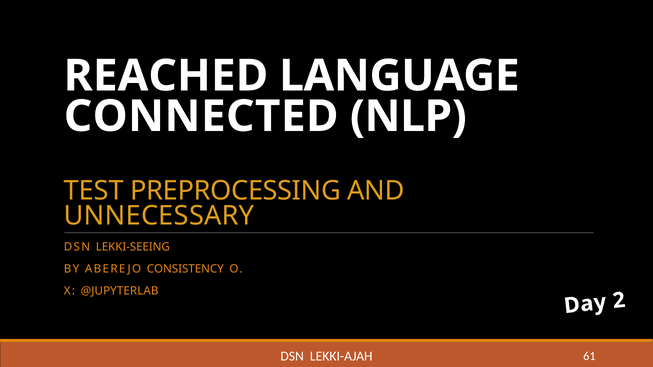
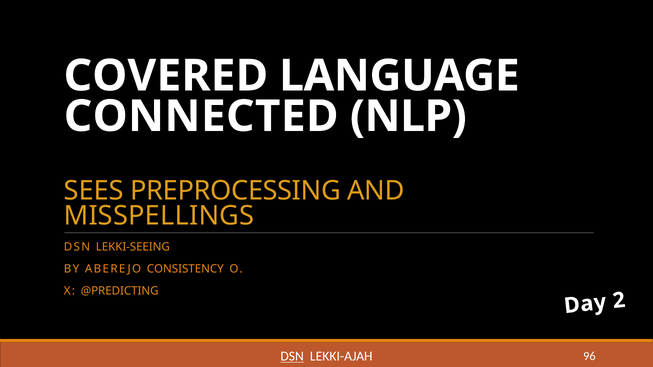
REACHED: REACHED -> COVERED
TEST: TEST -> SEES
UNNECESSARY: UNNECESSARY -> MISSPELLINGS
@JUPYTERLAB: @JUPYTERLAB -> @PREDICTING
DSN at (292, 357) underline: none -> present
61: 61 -> 96
